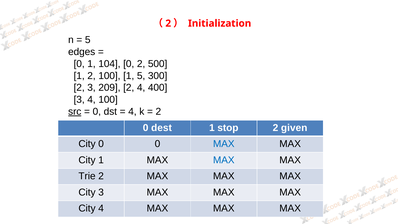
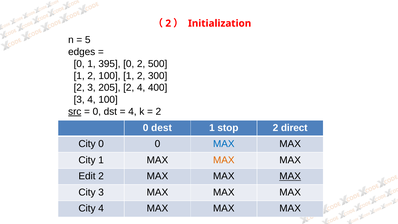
104: 104 -> 395
100 1 5: 5 -> 2
209: 209 -> 205
given: given -> direct
MAX at (224, 160) colour: blue -> orange
Trie: Trie -> Edit
MAX at (290, 176) underline: none -> present
